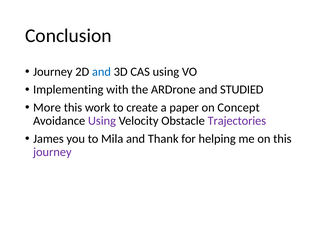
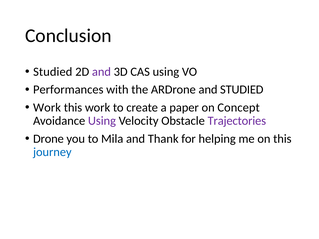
Journey at (53, 72): Journey -> Studied
and at (101, 72) colour: blue -> purple
Implementing: Implementing -> Performances
More at (47, 108): More -> Work
James: James -> Drone
journey at (52, 152) colour: purple -> blue
